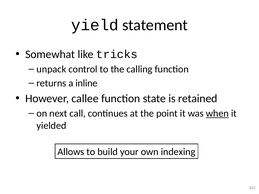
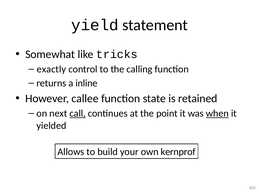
unpack: unpack -> exactly
call underline: none -> present
indexing: indexing -> kernprof
